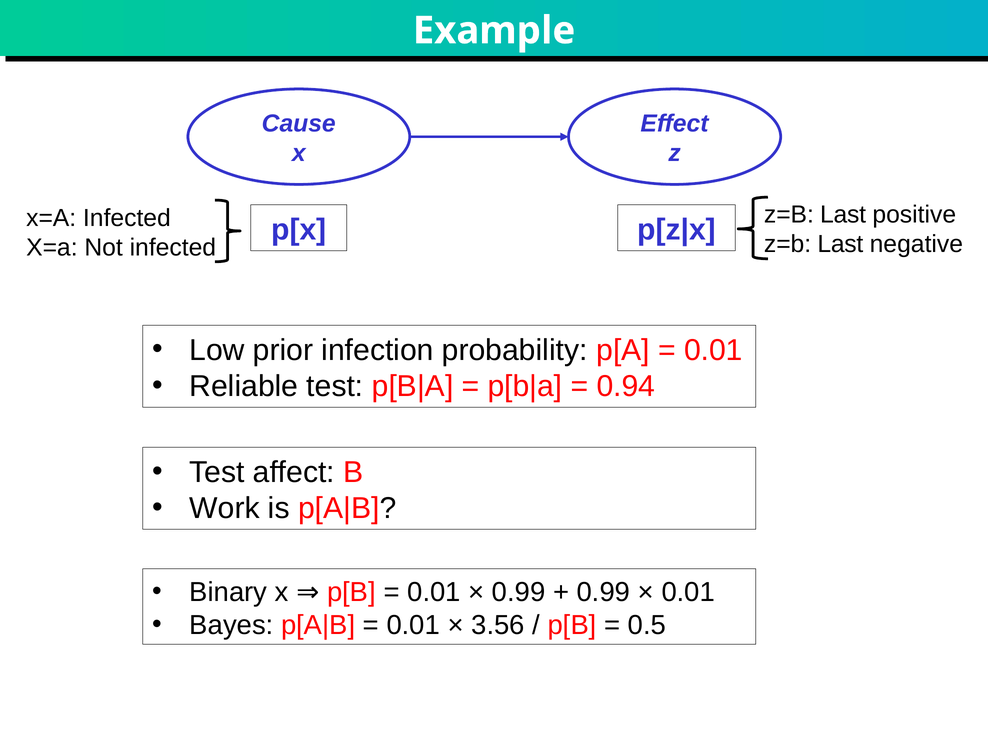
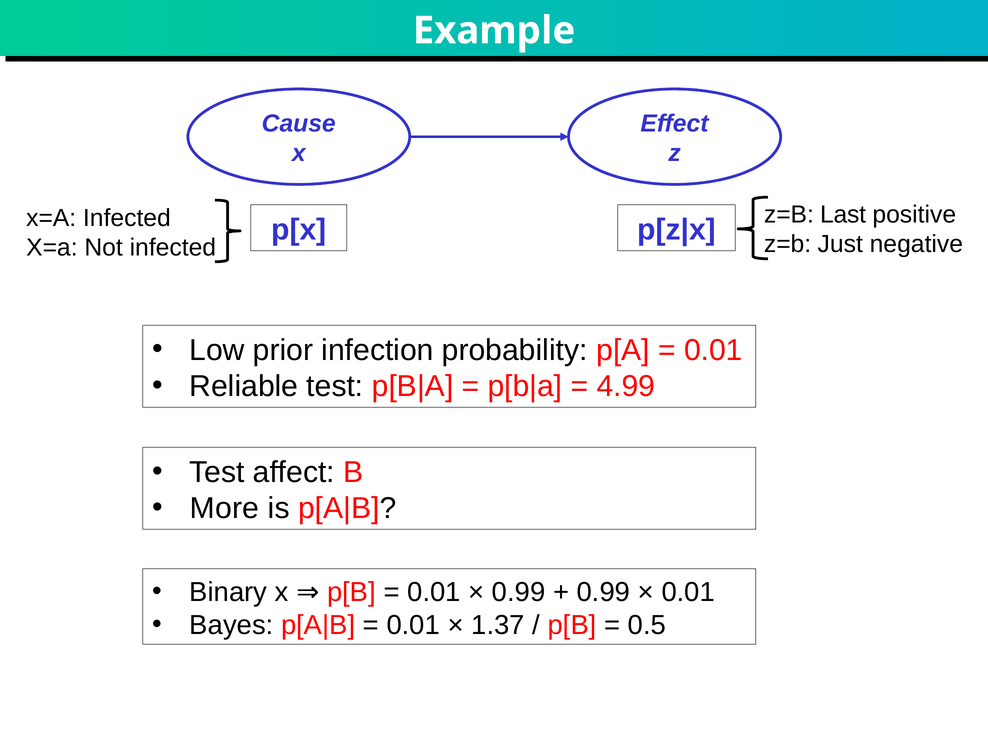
Last at (840, 244): Last -> Just
0.94: 0.94 -> 4.99
Work: Work -> More
3.56: 3.56 -> 1.37
